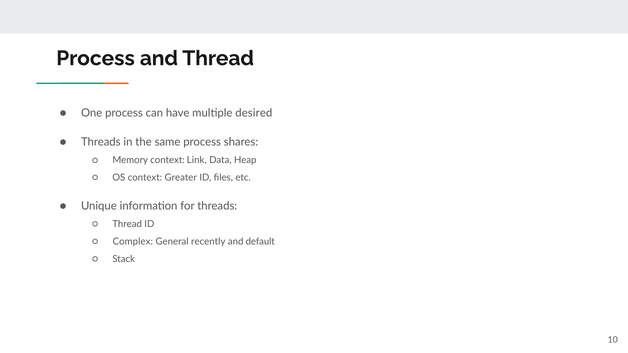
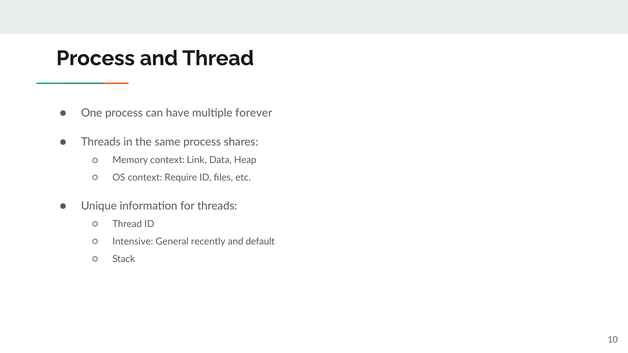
desired: desired -> forever
Greater: Greater -> Require
Complex: Complex -> Intensive
